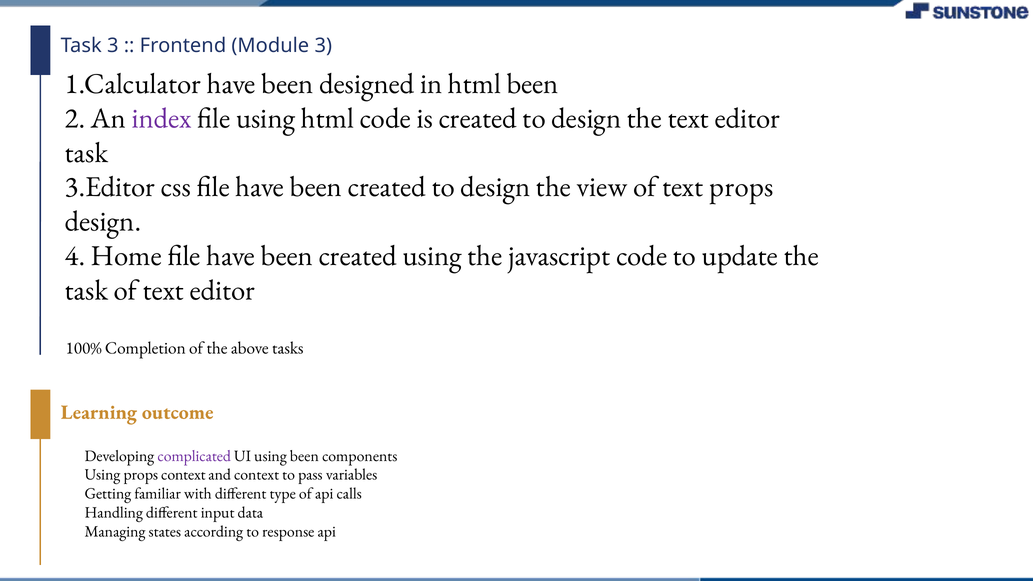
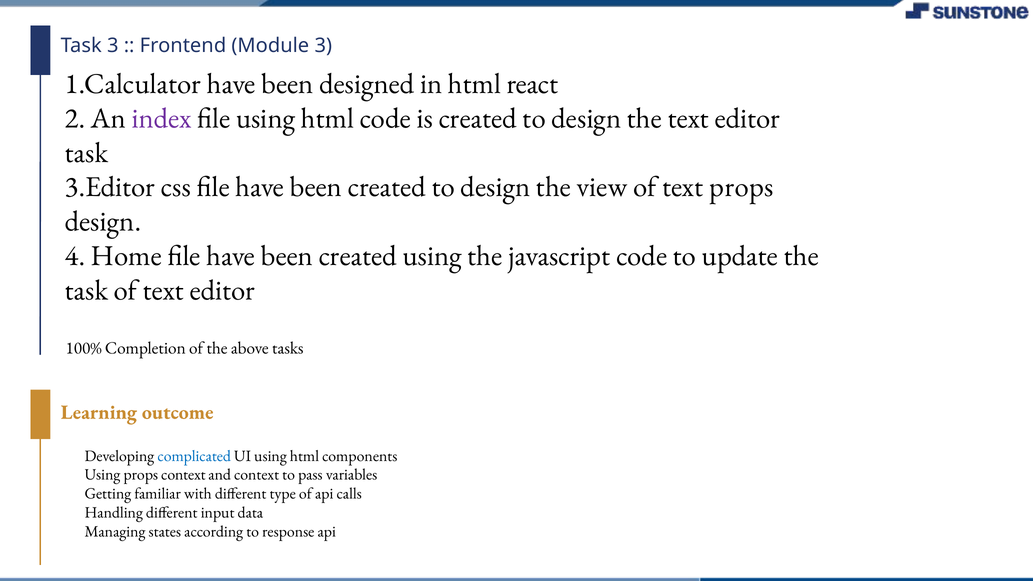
html been: been -> react
complicated colour: purple -> blue
UI using been: been -> html
